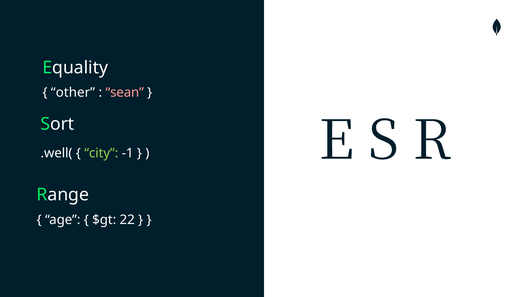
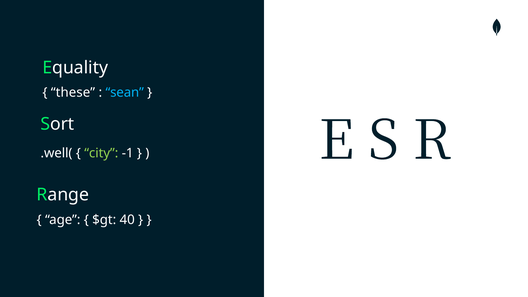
other: other -> these
sean colour: pink -> light blue
22: 22 -> 40
